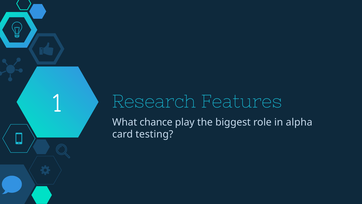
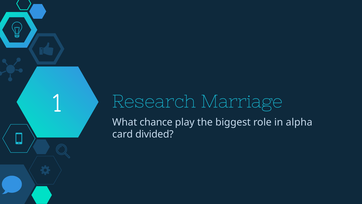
Features: Features -> Marriage
testing: testing -> divided
